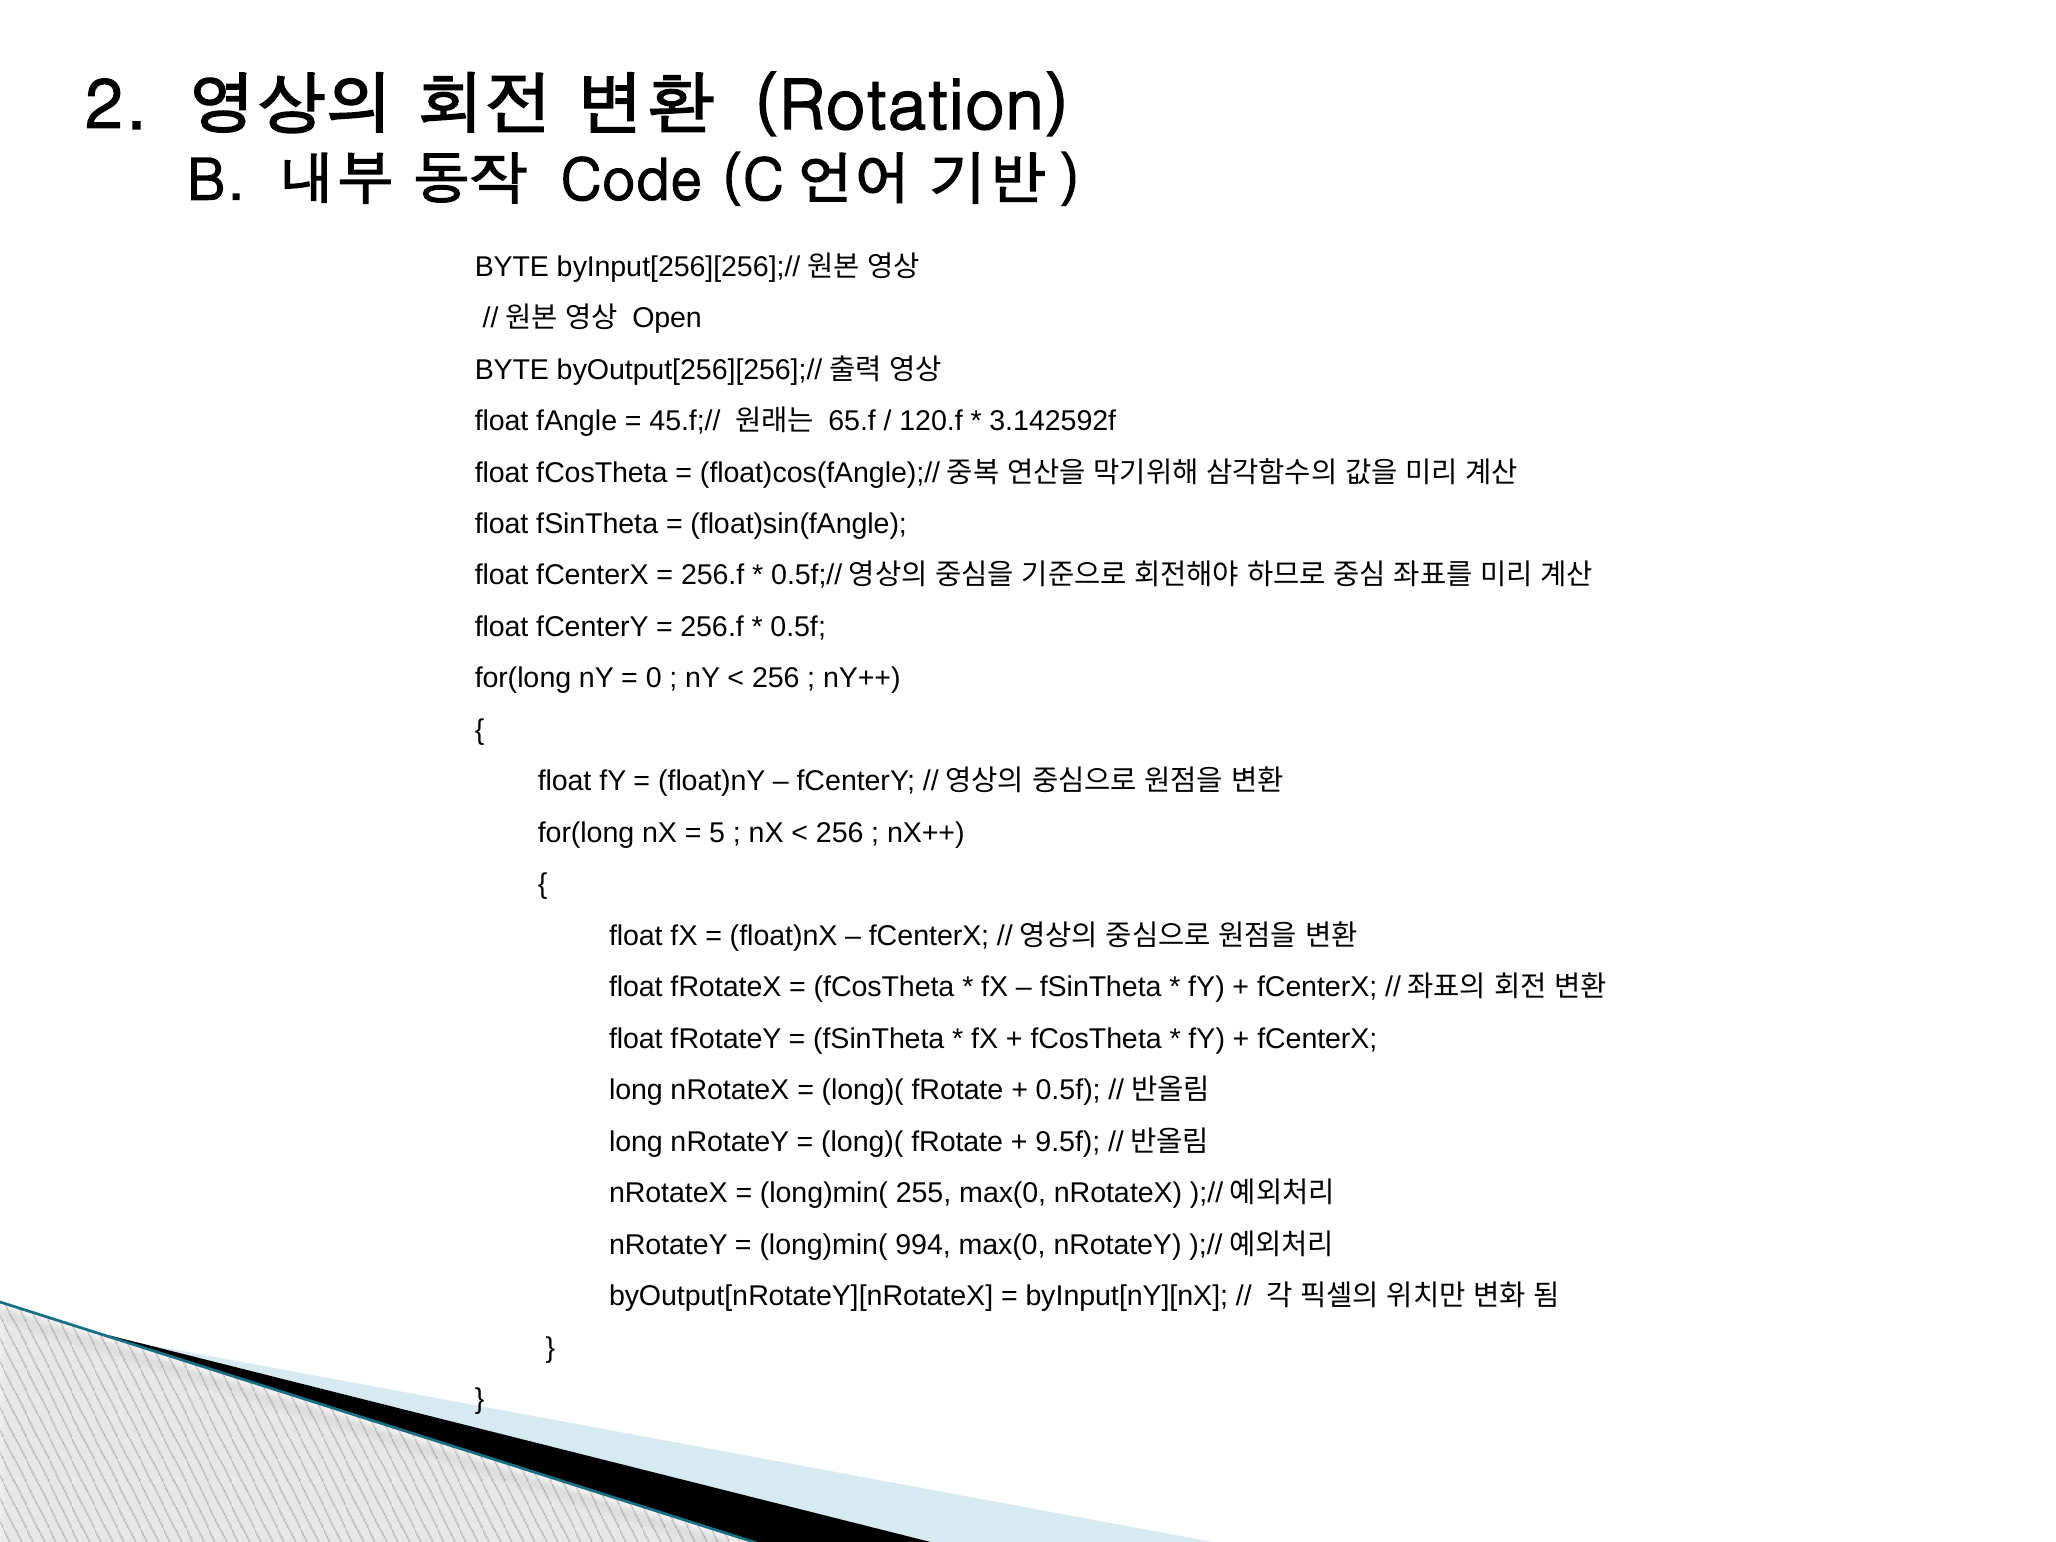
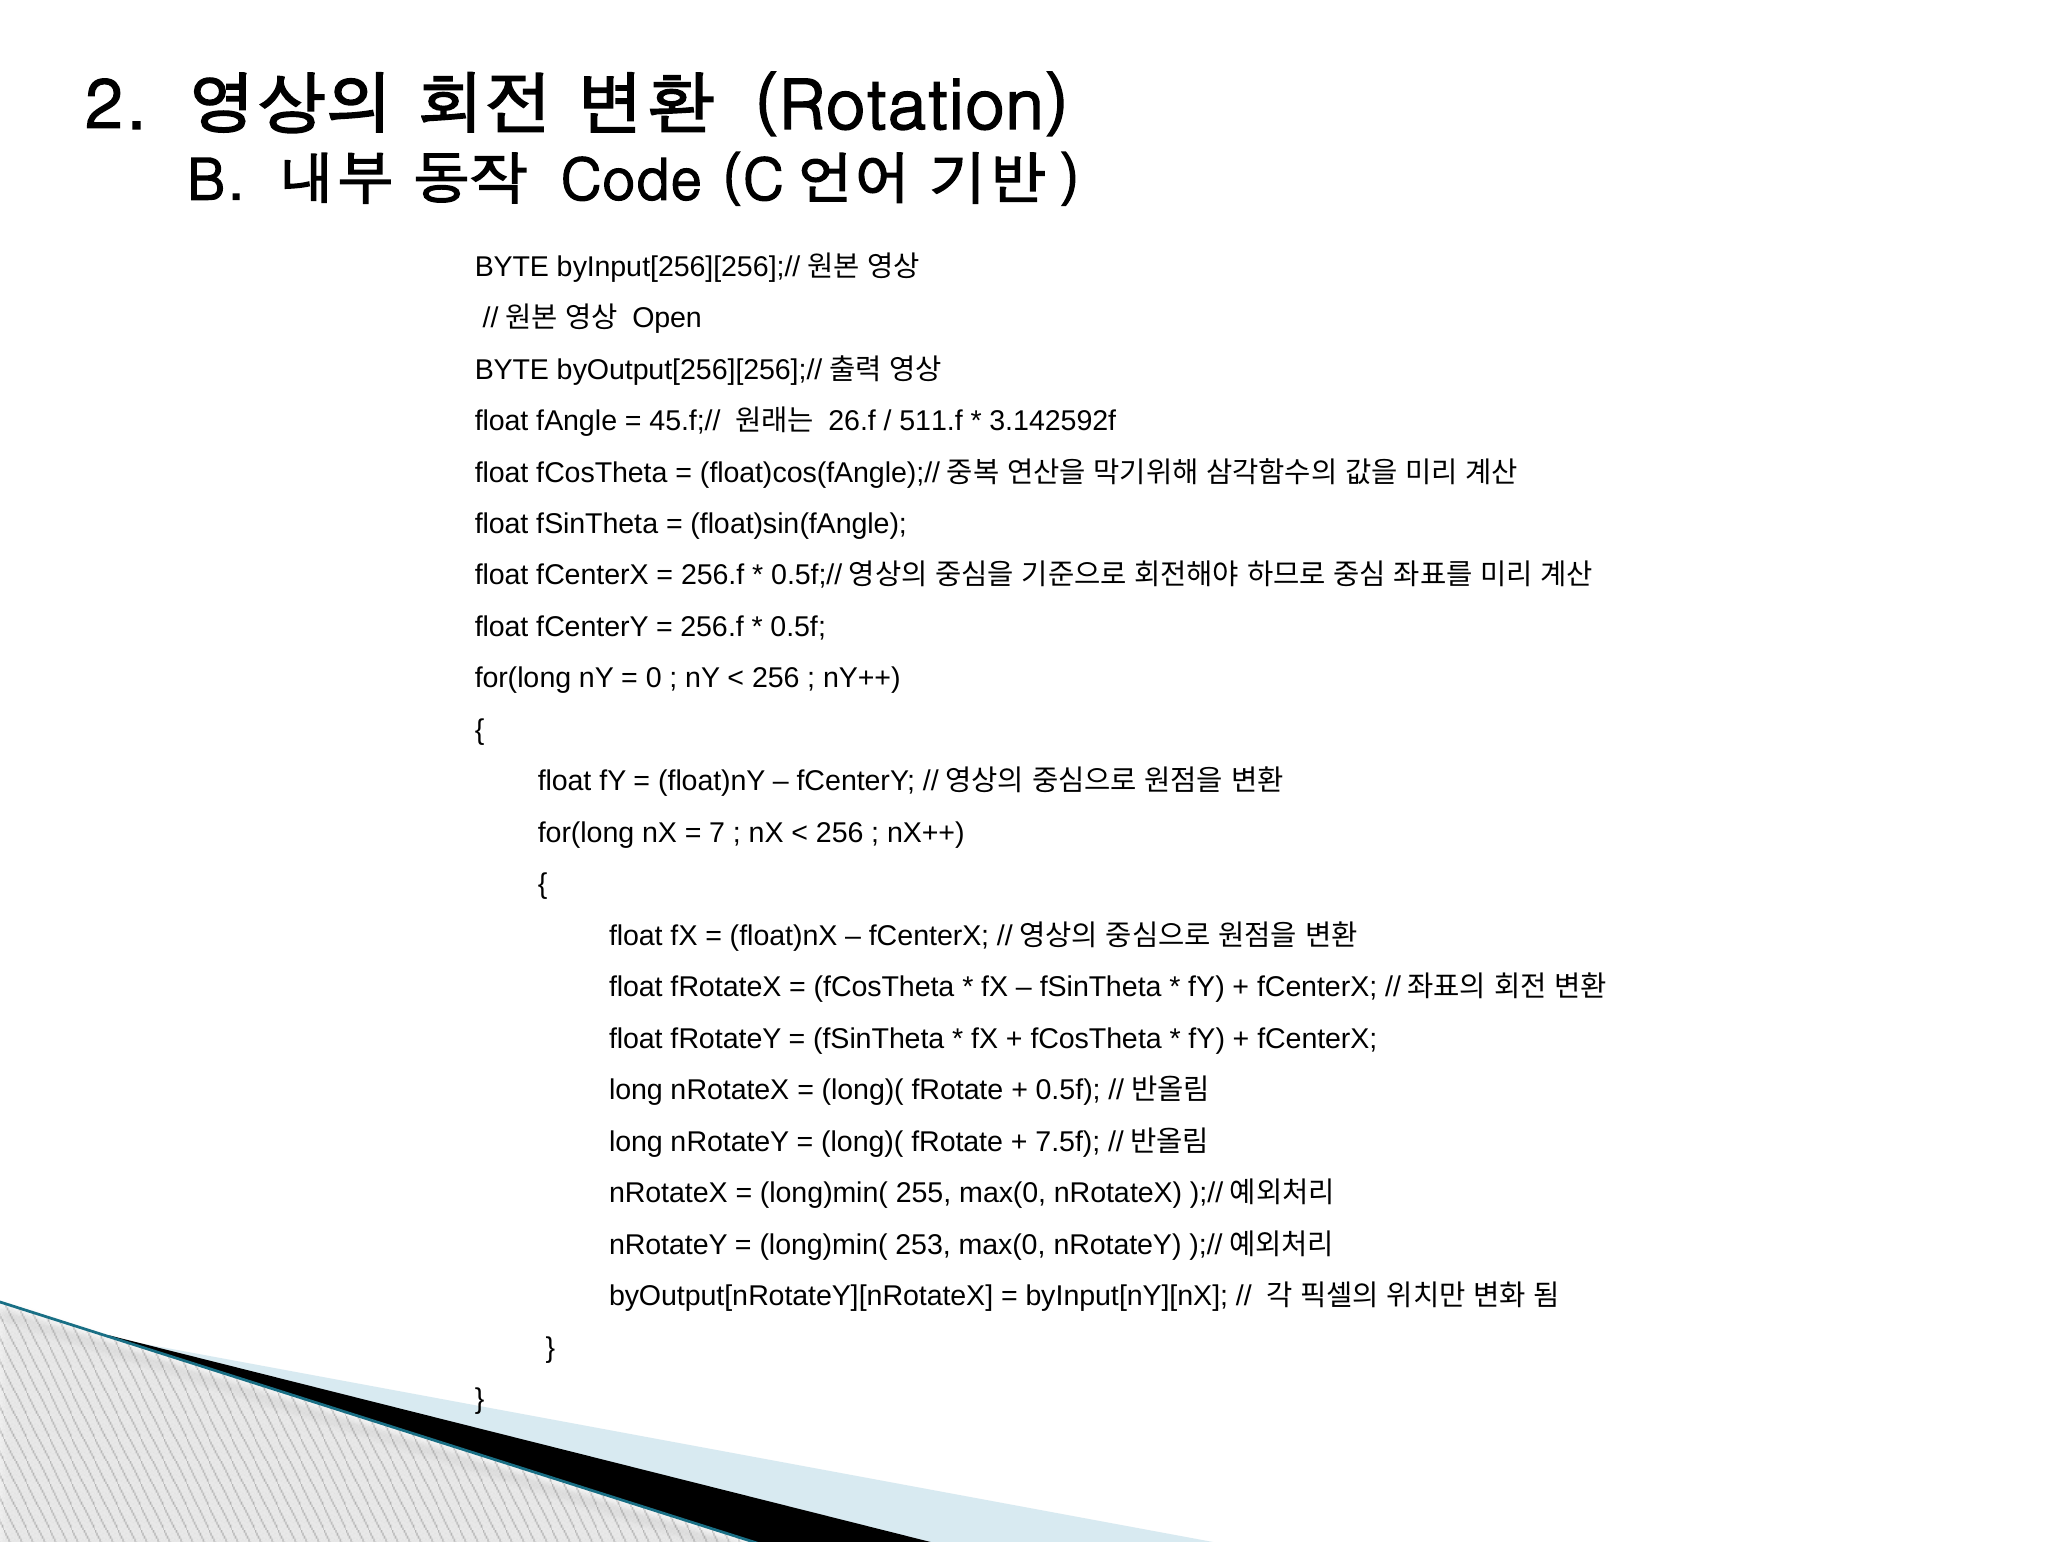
65.f: 65.f -> 26.f
120.f: 120.f -> 511.f
5: 5 -> 7
9.5f: 9.5f -> 7.5f
994: 994 -> 253
